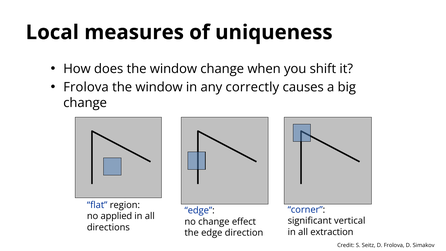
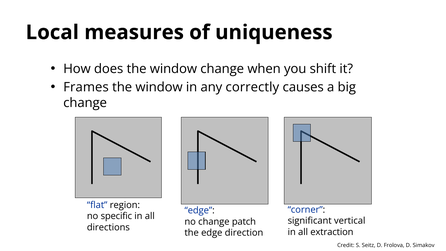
Frolova at (86, 87): Frolova -> Frames
applied: applied -> specific
effect: effect -> patch
